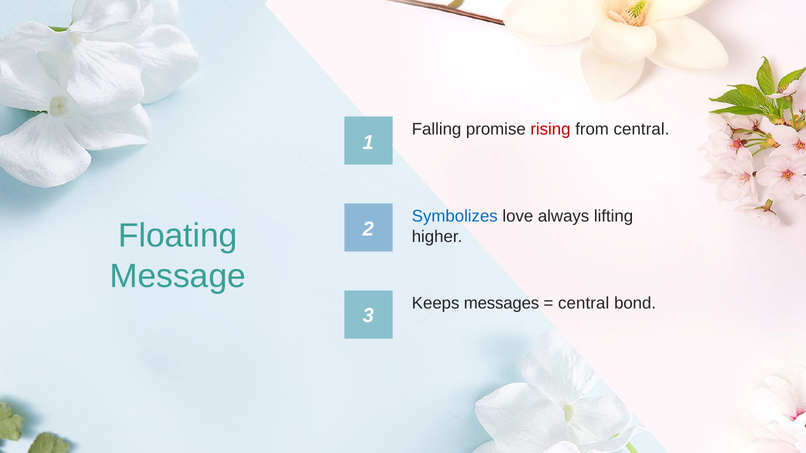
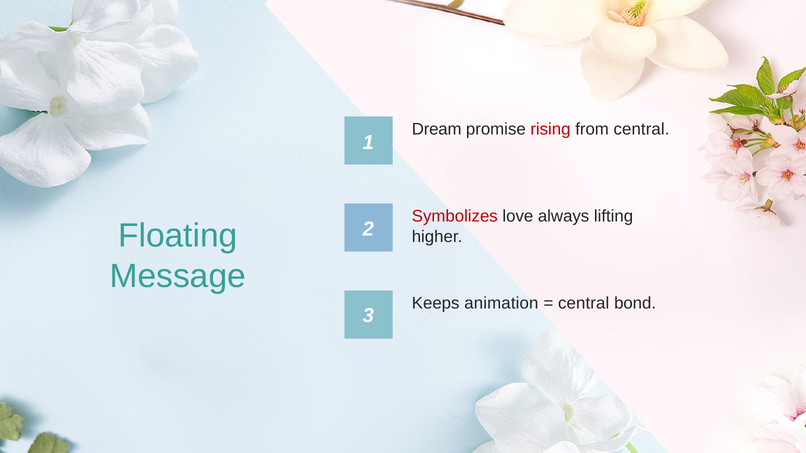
Falling: Falling -> Dream
Symbolizes colour: blue -> red
messages: messages -> animation
